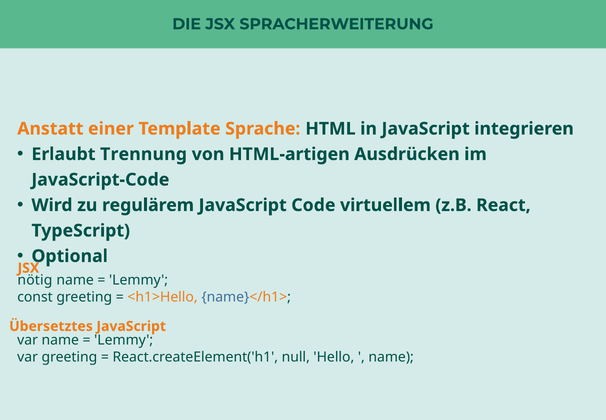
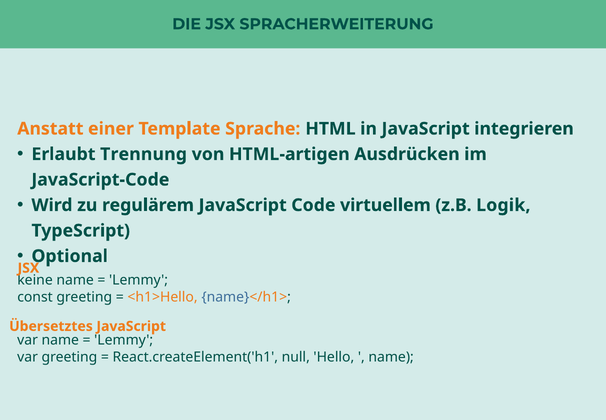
React: React -> Logik
nötig: nötig -> keine
